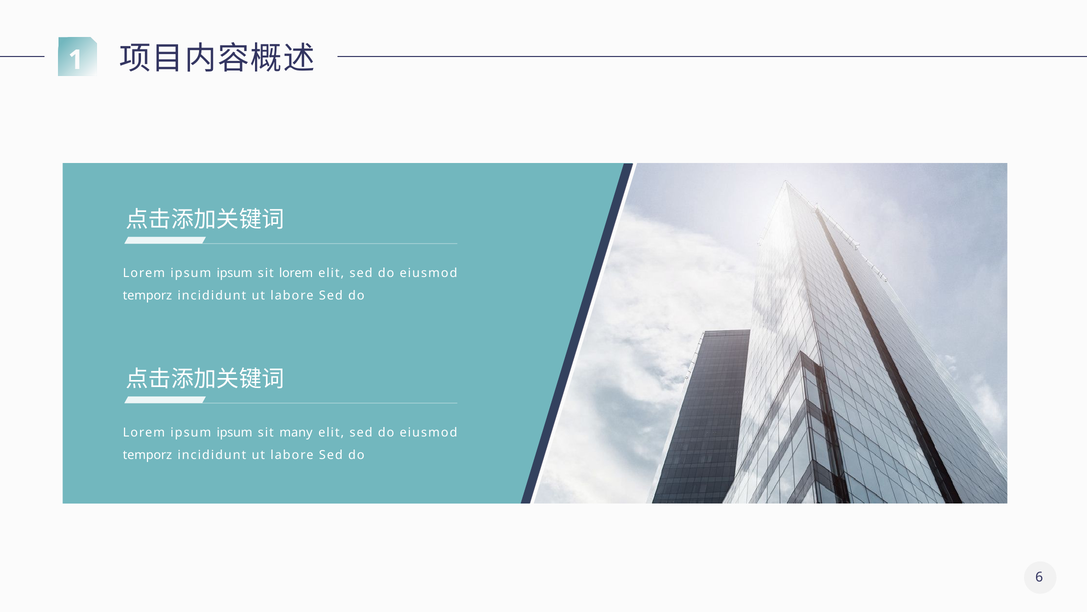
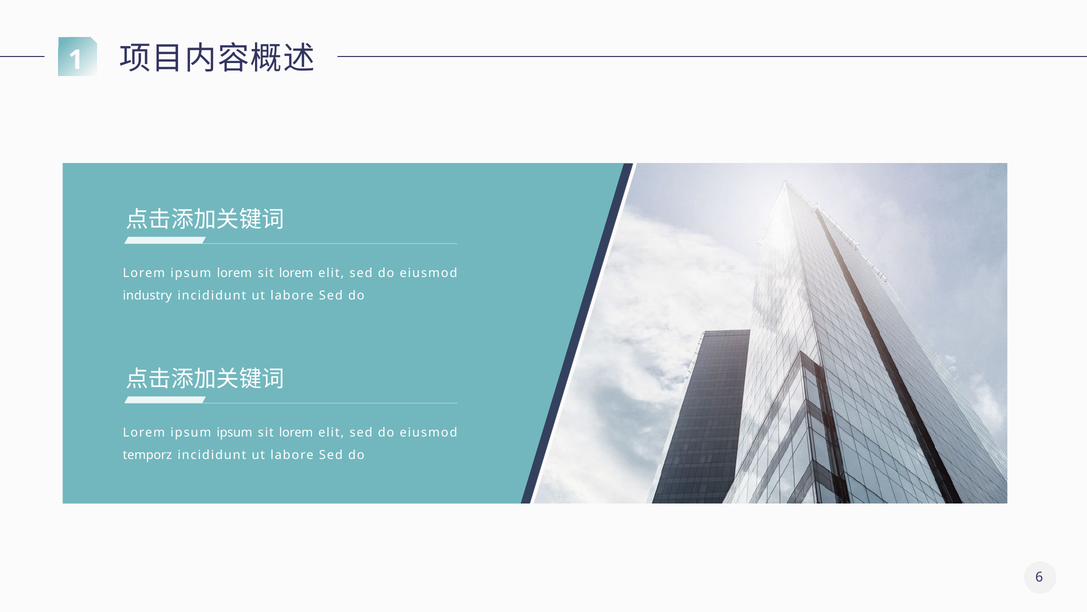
ipsum at (235, 273): ipsum -> lorem
temporz at (147, 295): temporz -> industry
many at (296, 432): many -> lorem
